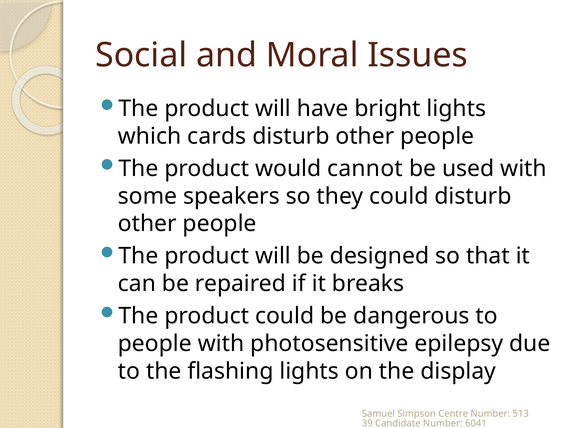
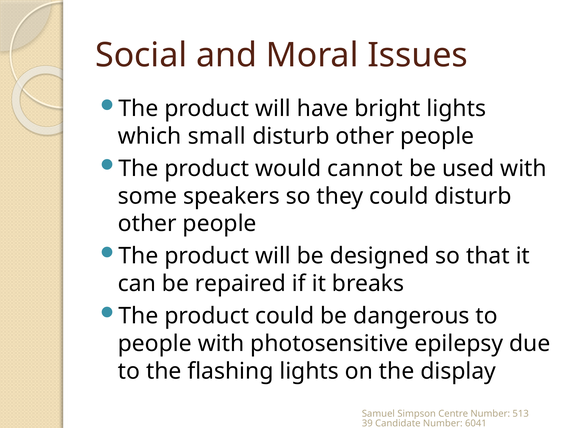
cards: cards -> small
